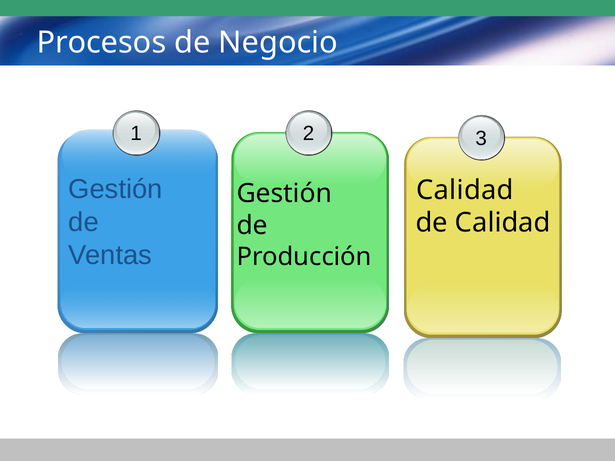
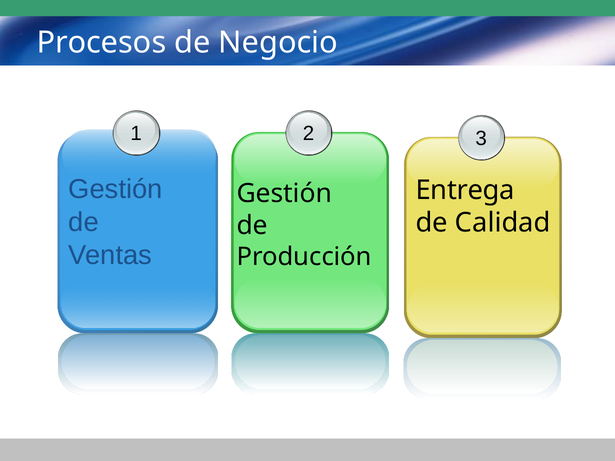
Calidad at (465, 190): Calidad -> Entrega
